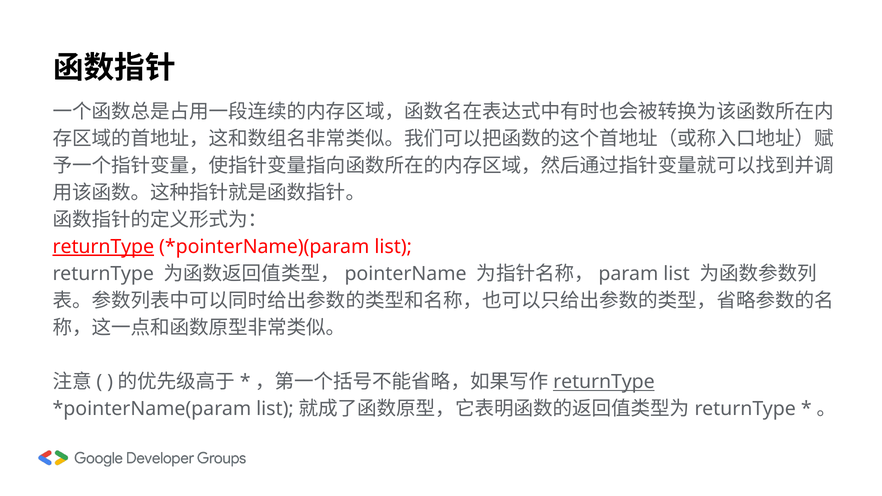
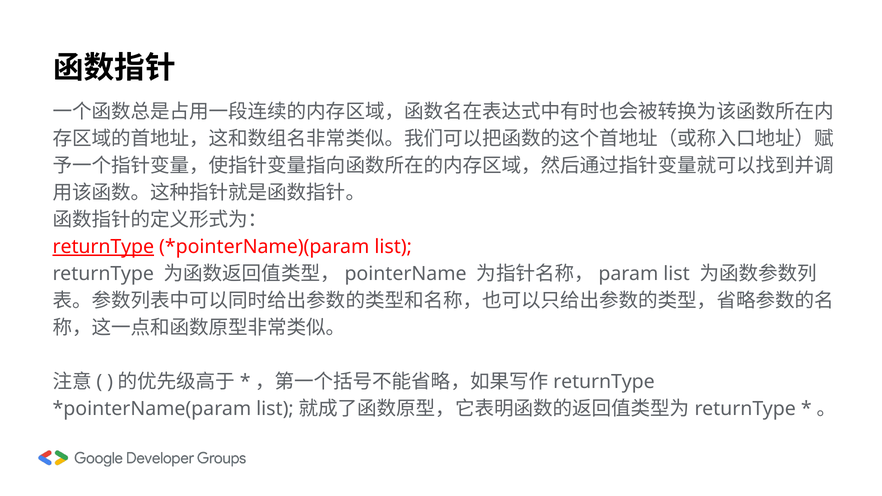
returnType at (604, 382) underline: present -> none
